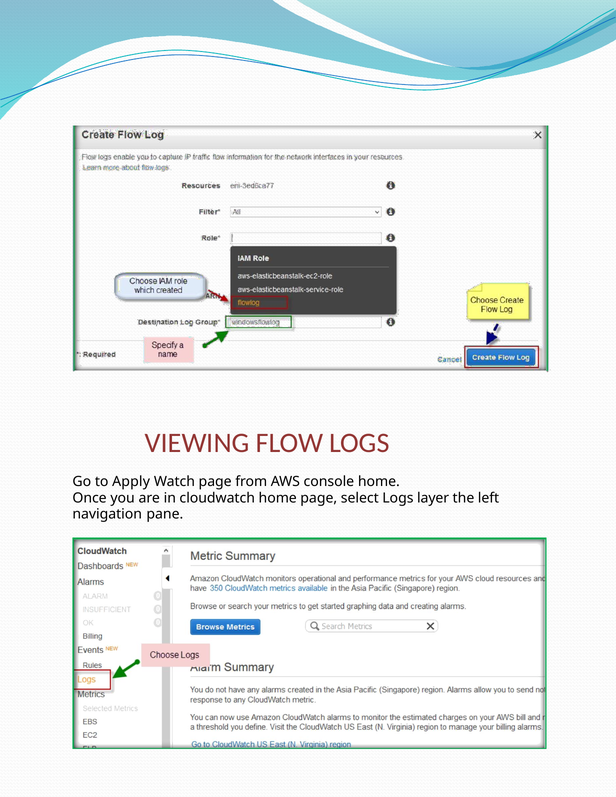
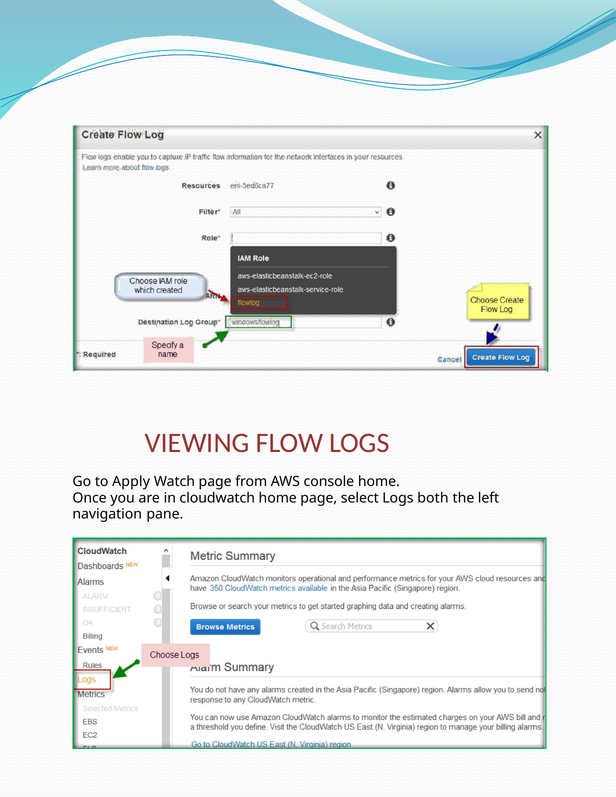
layer: layer -> both
